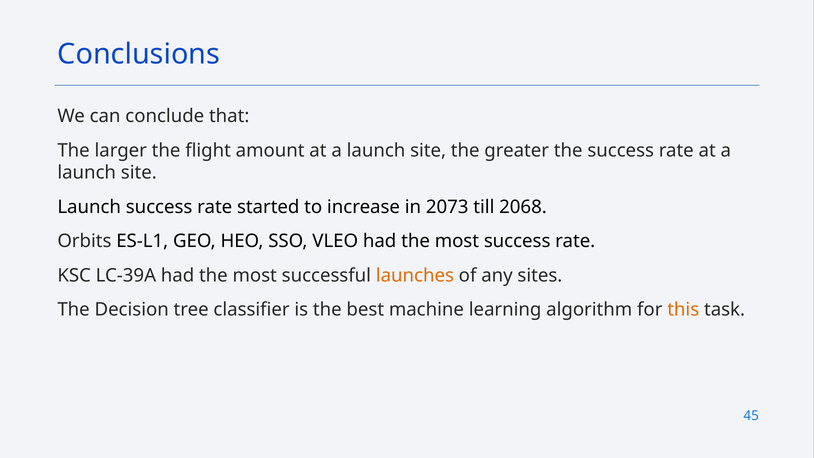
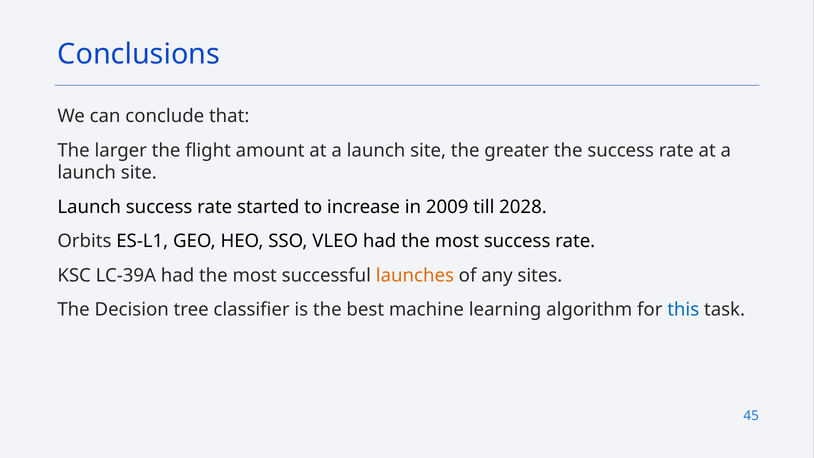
2073: 2073 -> 2009
2068: 2068 -> 2028
this colour: orange -> blue
